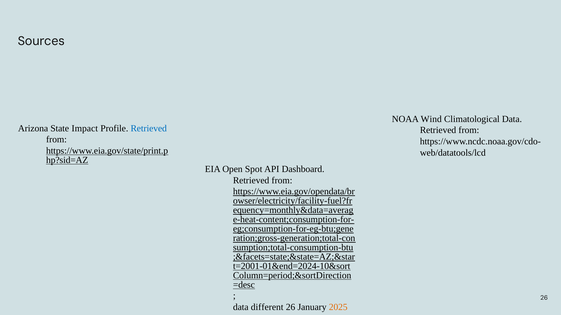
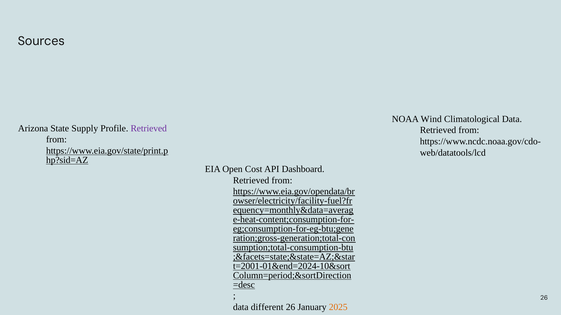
Impact: Impact -> Supply
Retrieved at (149, 129) colour: blue -> purple
Spot: Spot -> Cost
